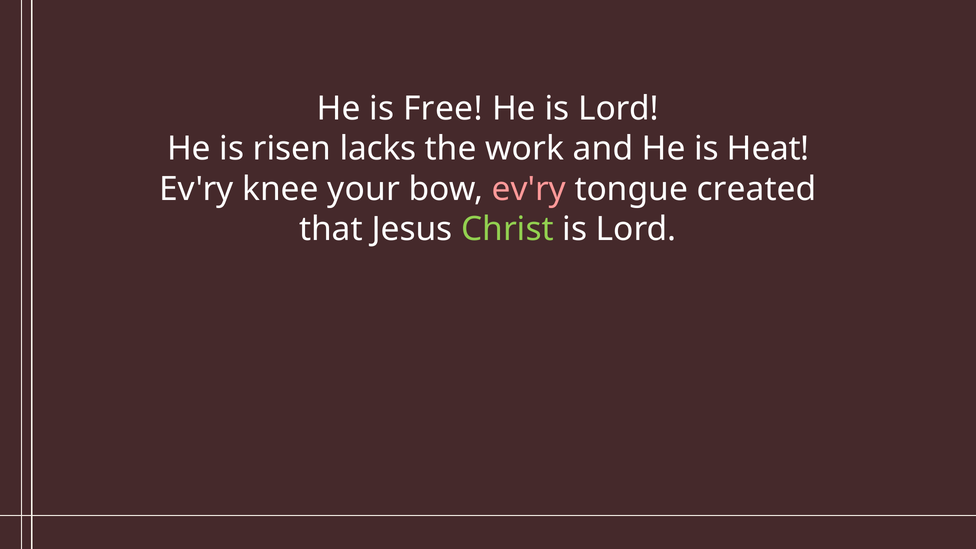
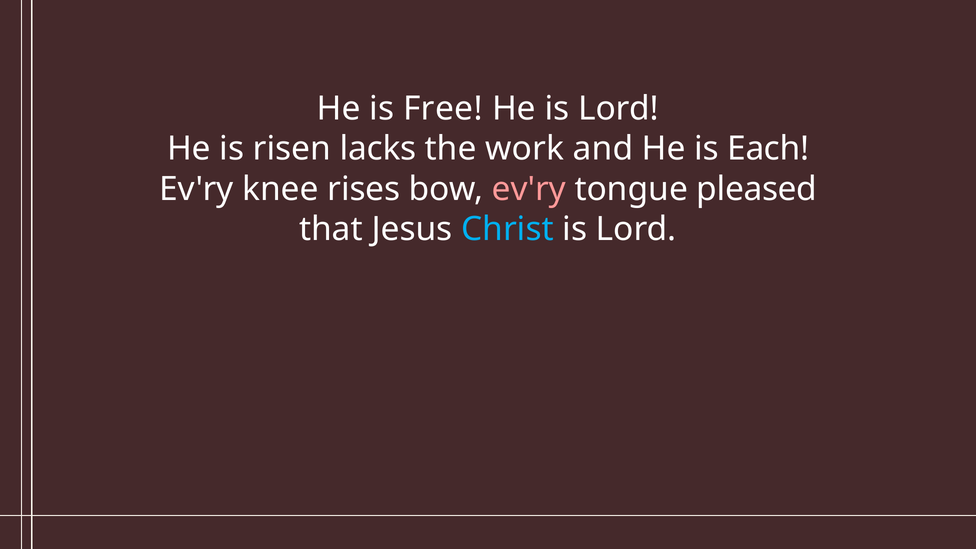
Heat: Heat -> Each
your: your -> rises
created: created -> pleased
Christ colour: light green -> light blue
